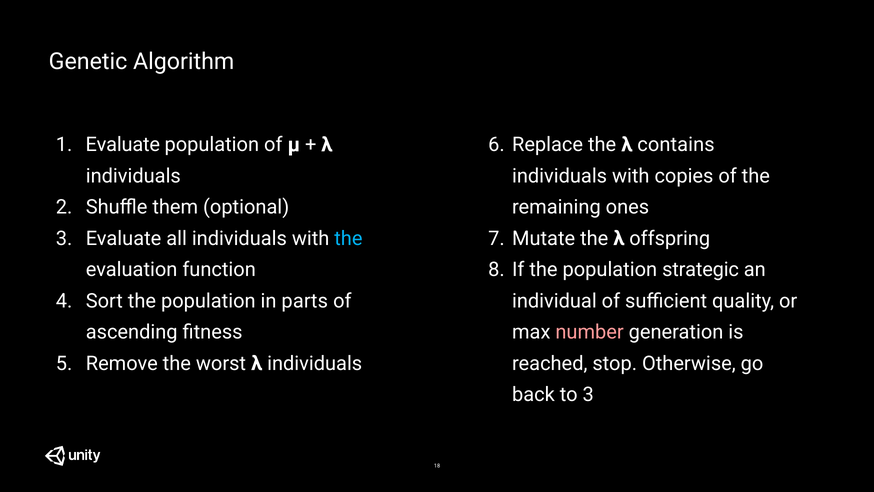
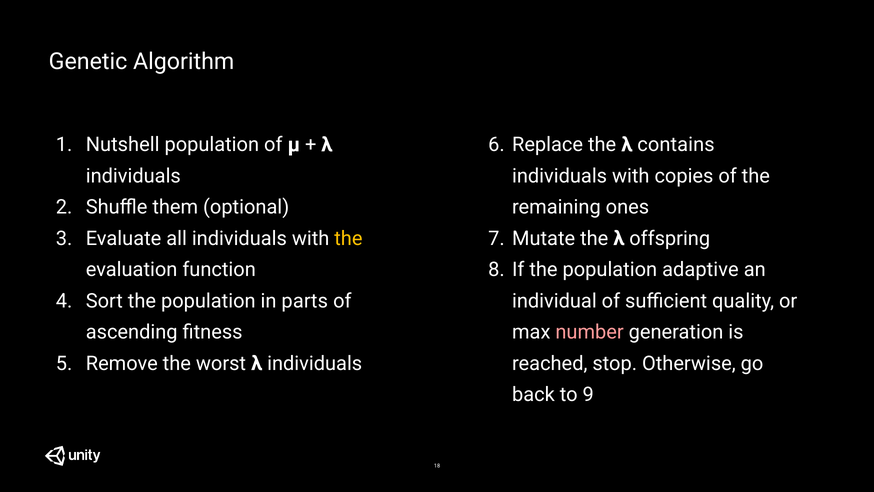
Evaluate at (123, 145): Evaluate -> Nutshell
the at (348, 238) colour: light blue -> yellow
strategic: strategic -> adaptive
to 3: 3 -> 9
